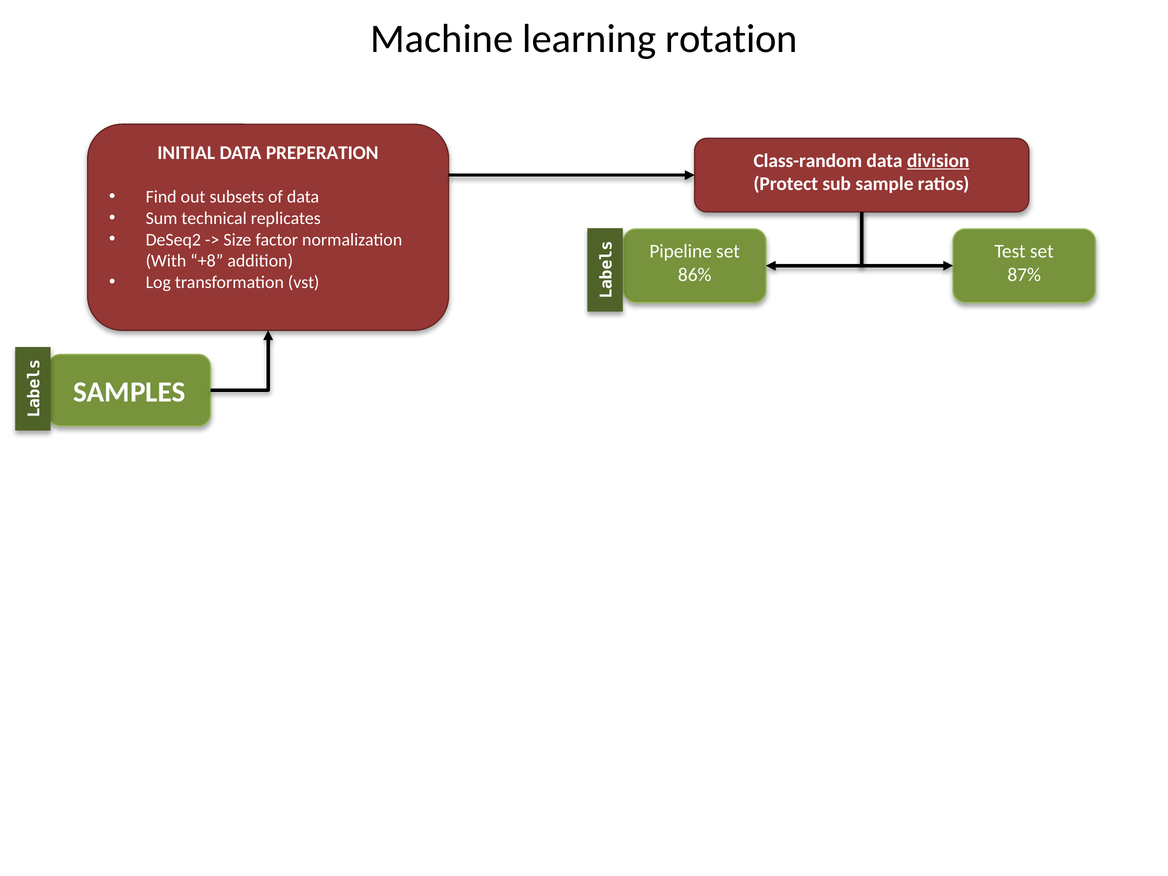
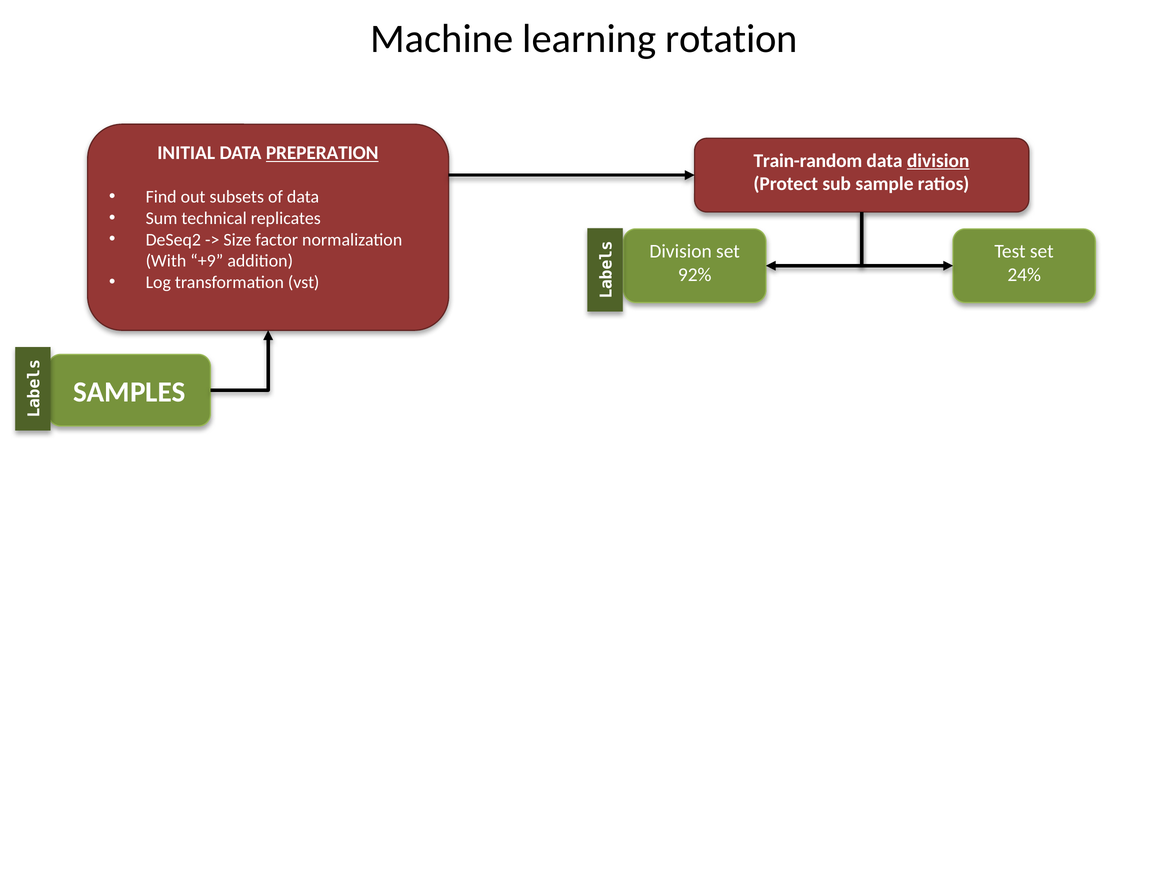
PREPERATION underline: none -> present
Class-random: Class-random -> Train-random
Pipeline at (681, 251): Pipeline -> Division
+8: +8 -> +9
86%: 86% -> 92%
87%: 87% -> 24%
